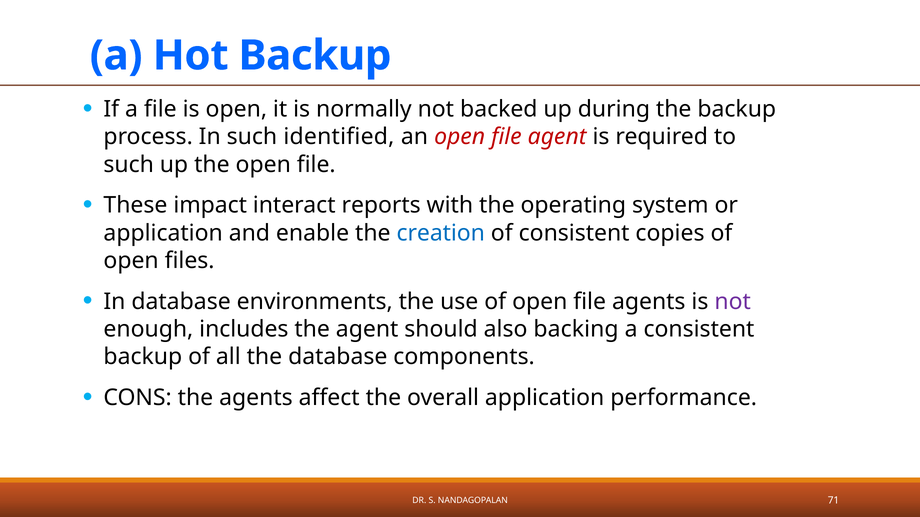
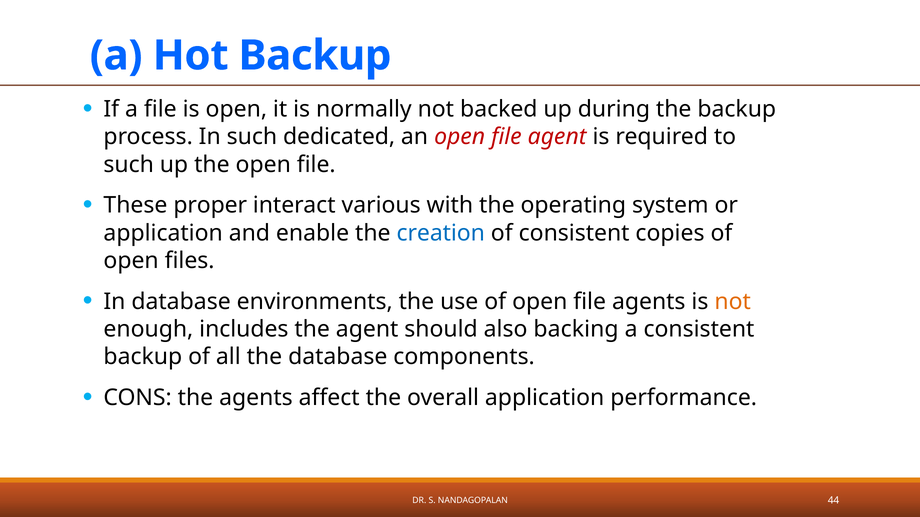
identified: identified -> dedicated
impact: impact -> proper
reports: reports -> various
not at (733, 302) colour: purple -> orange
71: 71 -> 44
